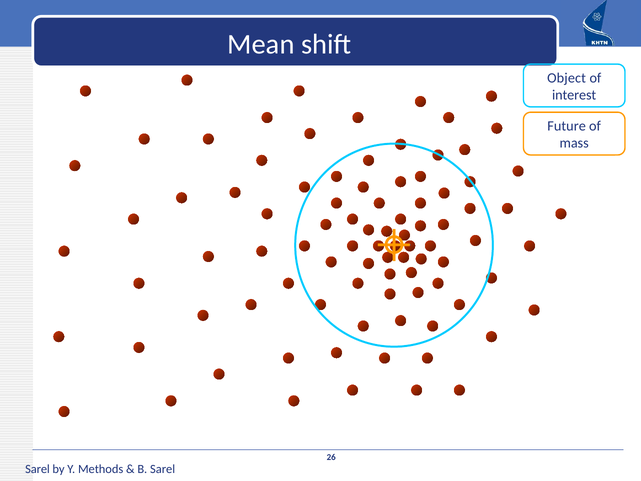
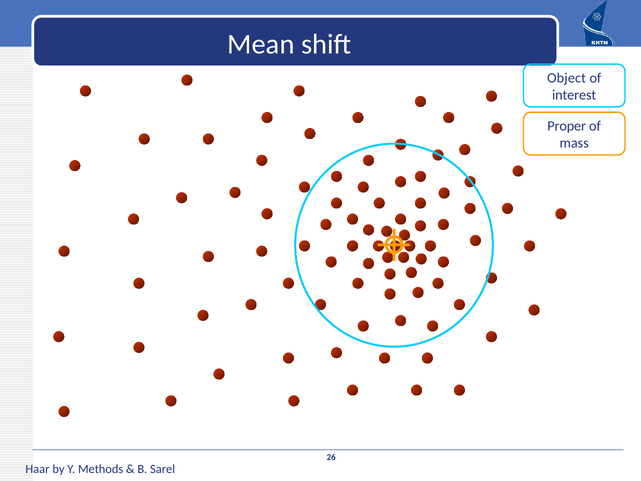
Future: Future -> Proper
Sarel at (38, 469): Sarel -> Haar
